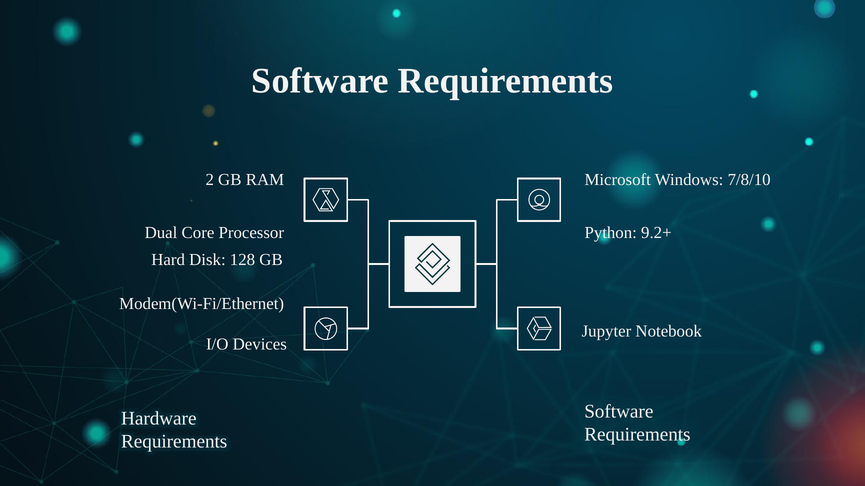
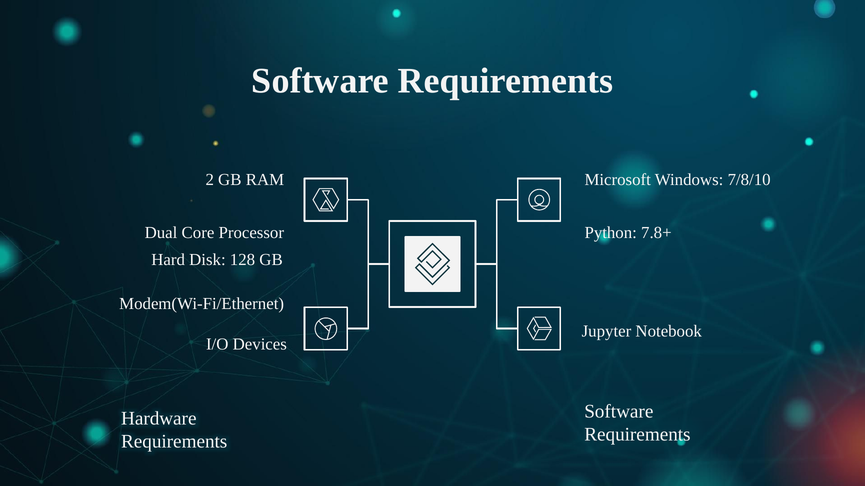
9.2+: 9.2+ -> 7.8+
